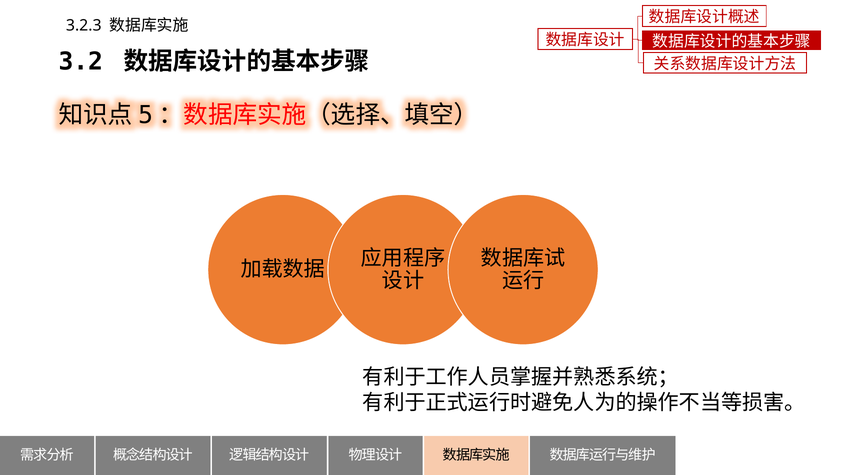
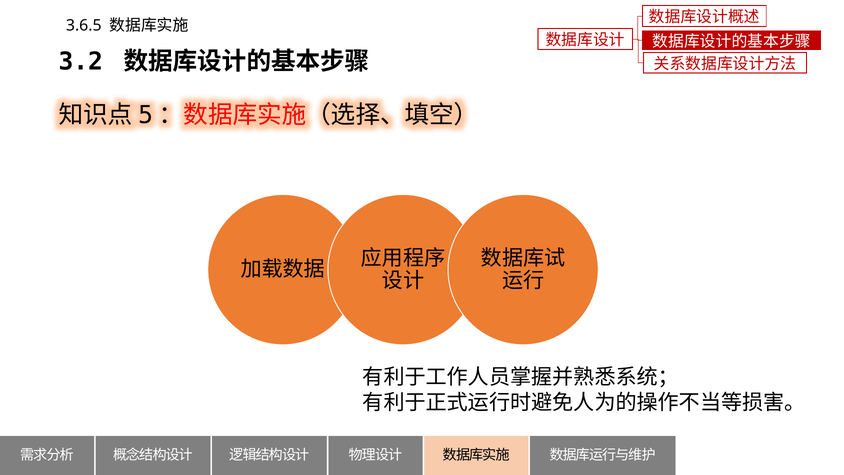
3.2.3: 3.2.3 -> 3.6.5
